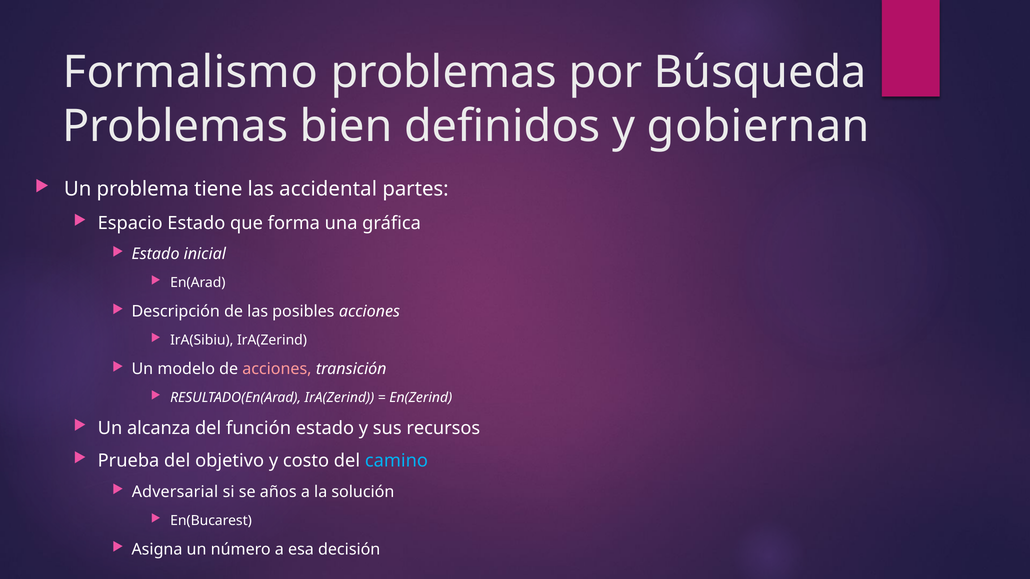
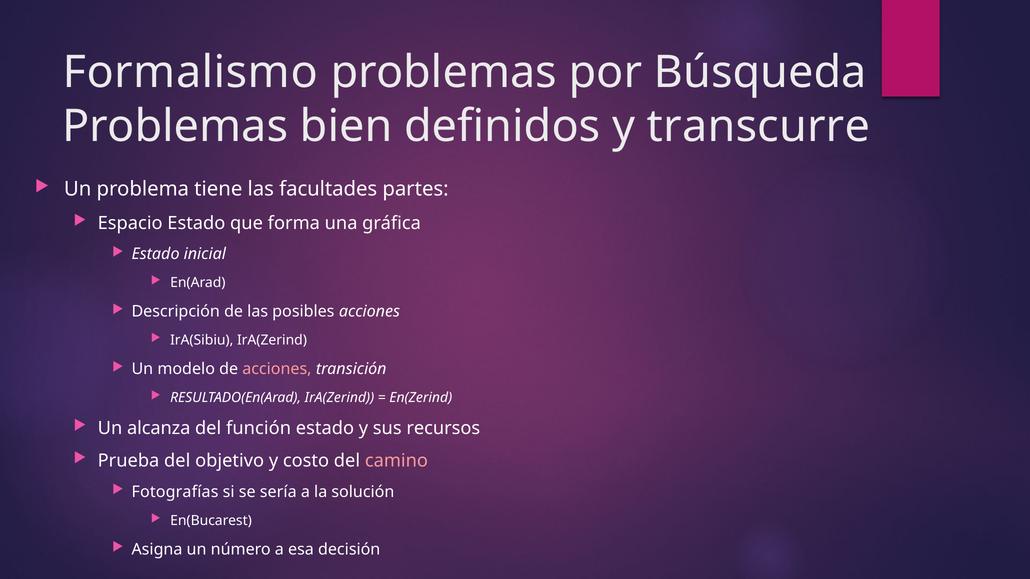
gobiernan: gobiernan -> transcurre
accidental: accidental -> facultades
camino colour: light blue -> pink
Adversarial: Adversarial -> Fotografías
años: años -> sería
